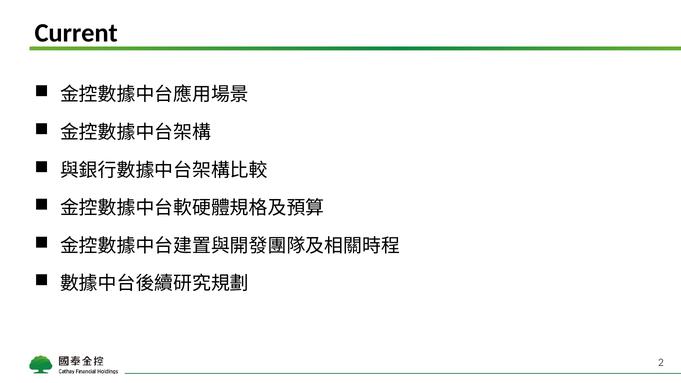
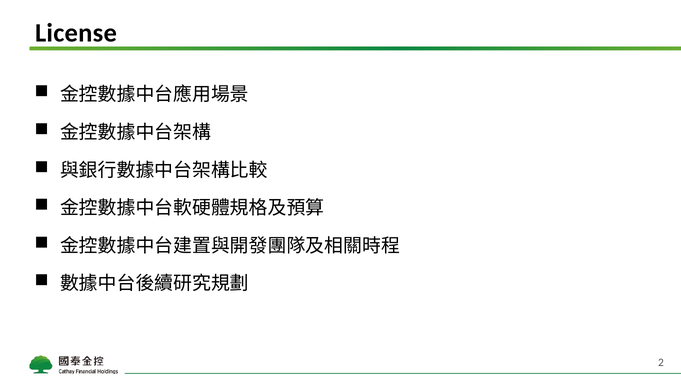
Current: Current -> License
